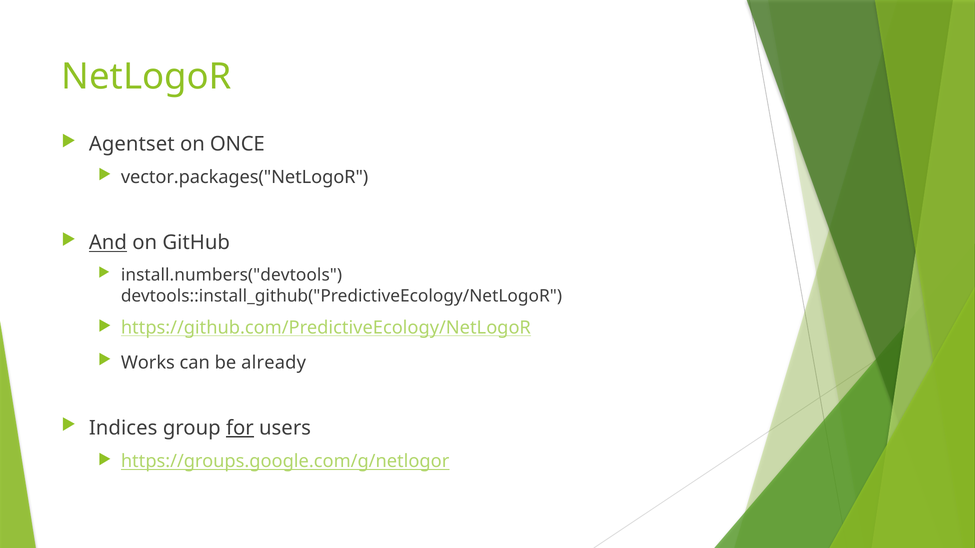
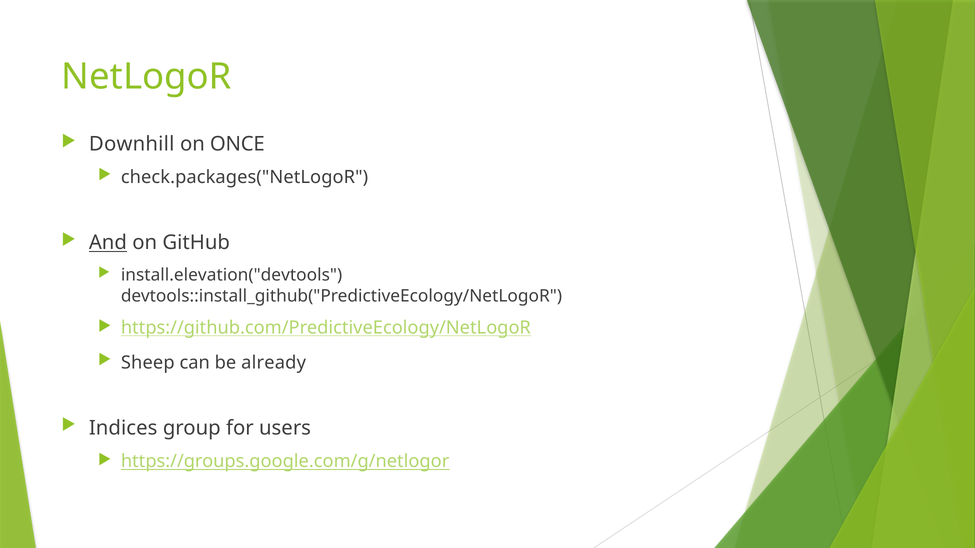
Agentset: Agentset -> Downhill
vector.packages("NetLogoR: vector.packages("NetLogoR -> check.packages("NetLogoR
install.numbers("devtools: install.numbers("devtools -> install.elevation("devtools
Works: Works -> Sheep
for underline: present -> none
